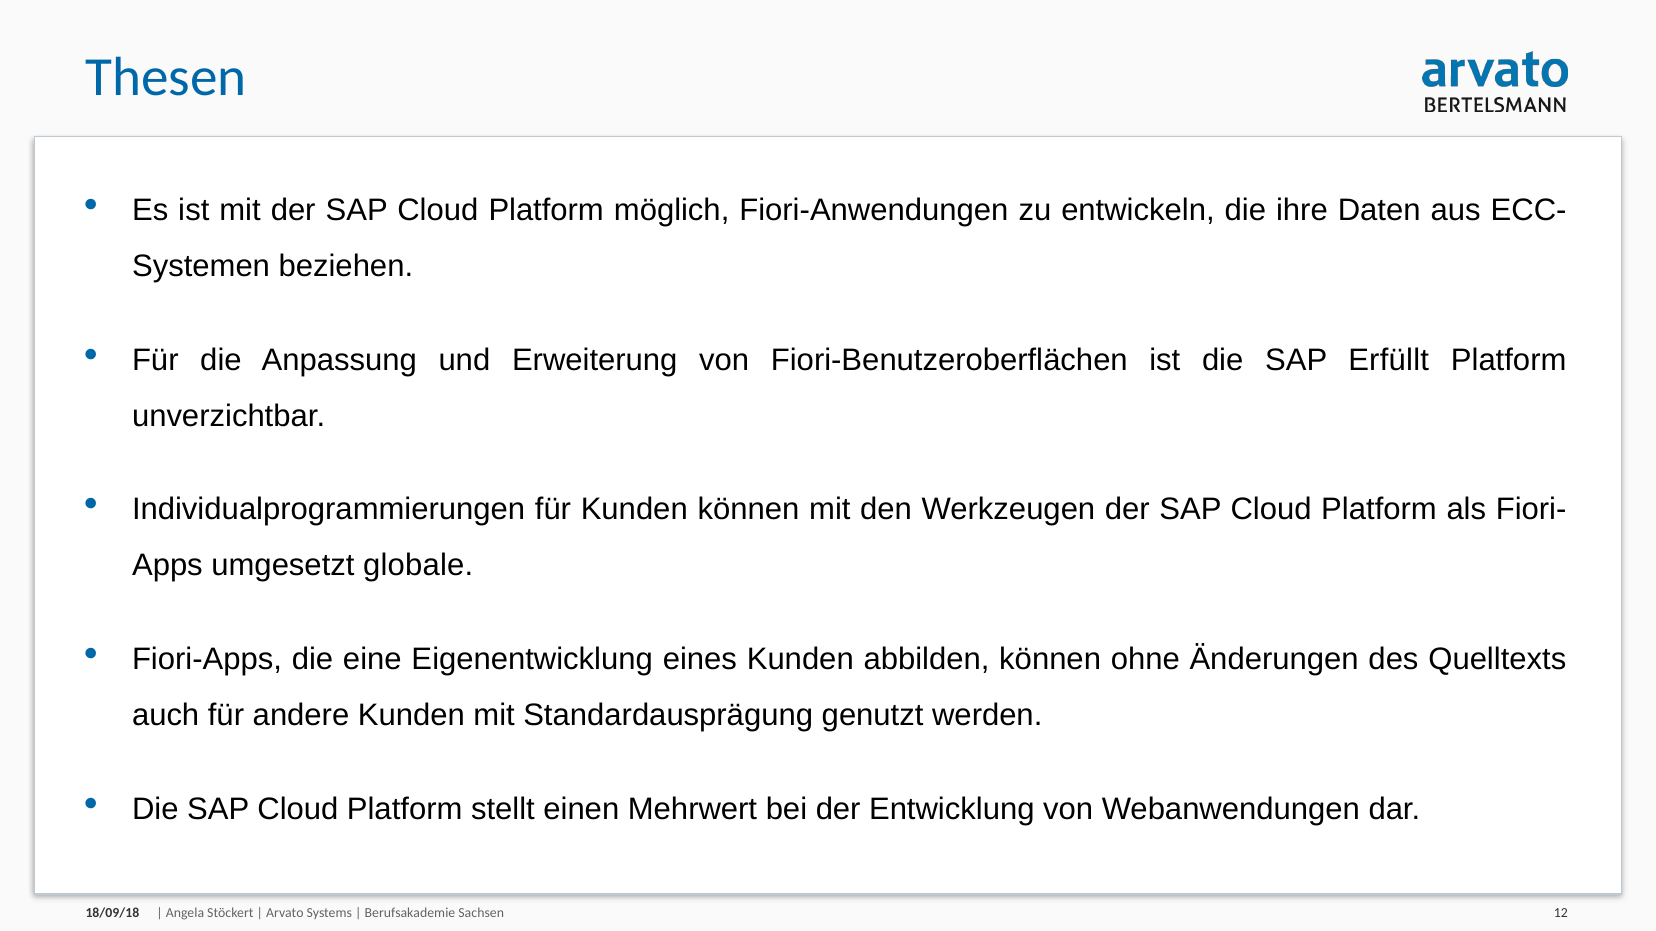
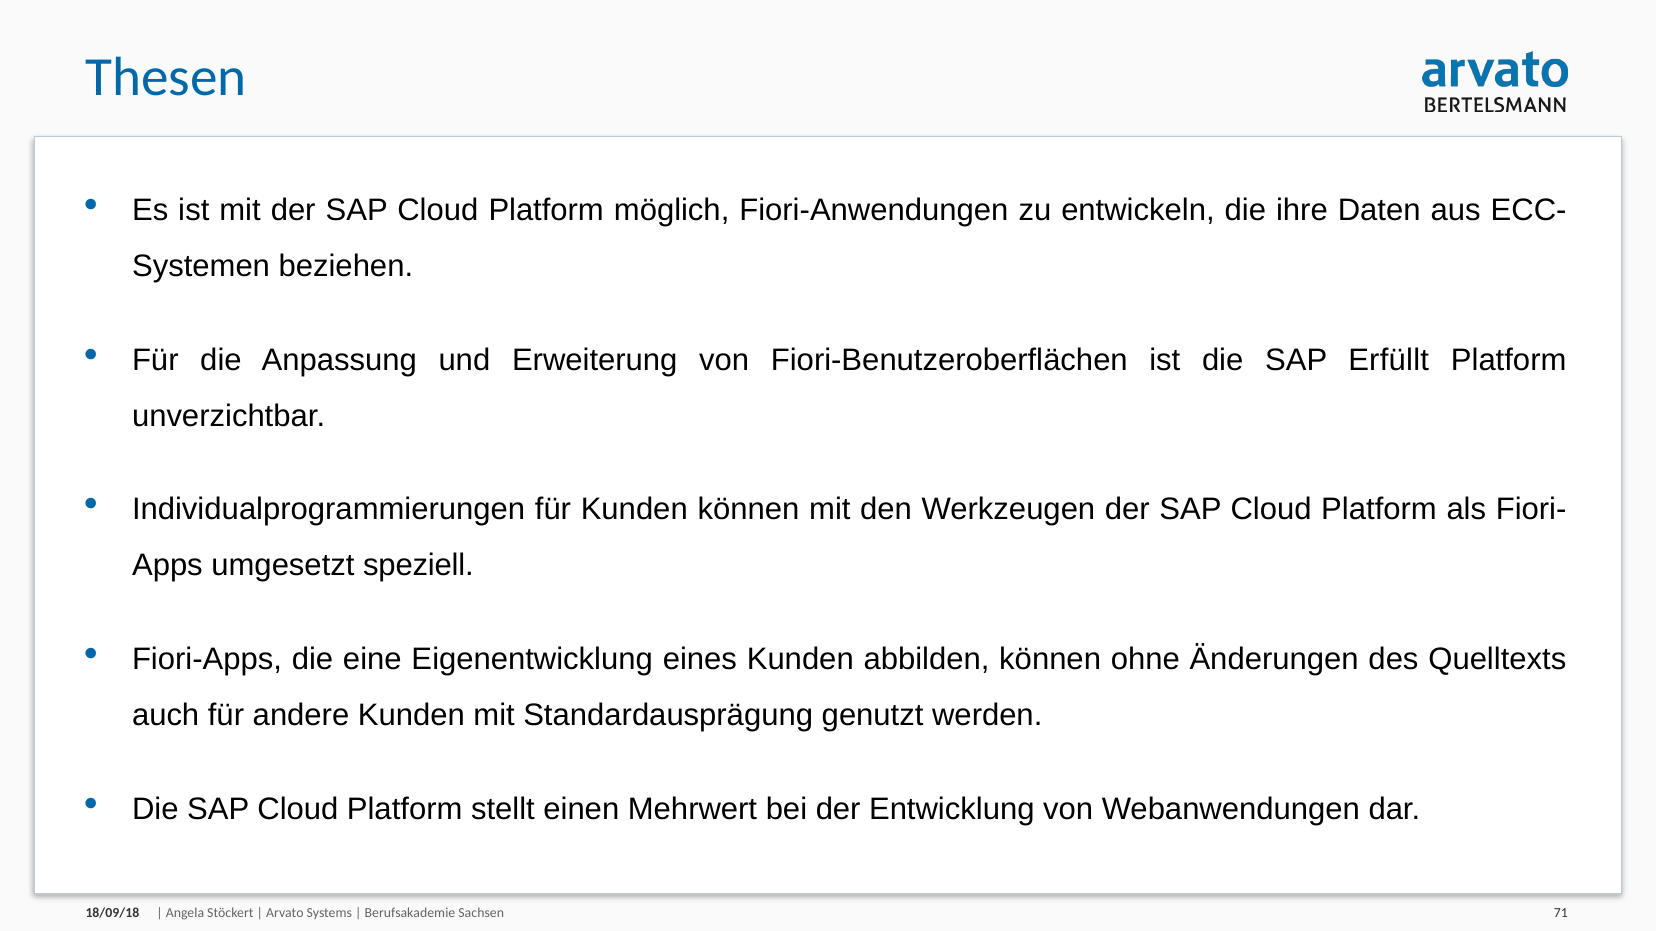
globale: globale -> speziell
12: 12 -> 71
